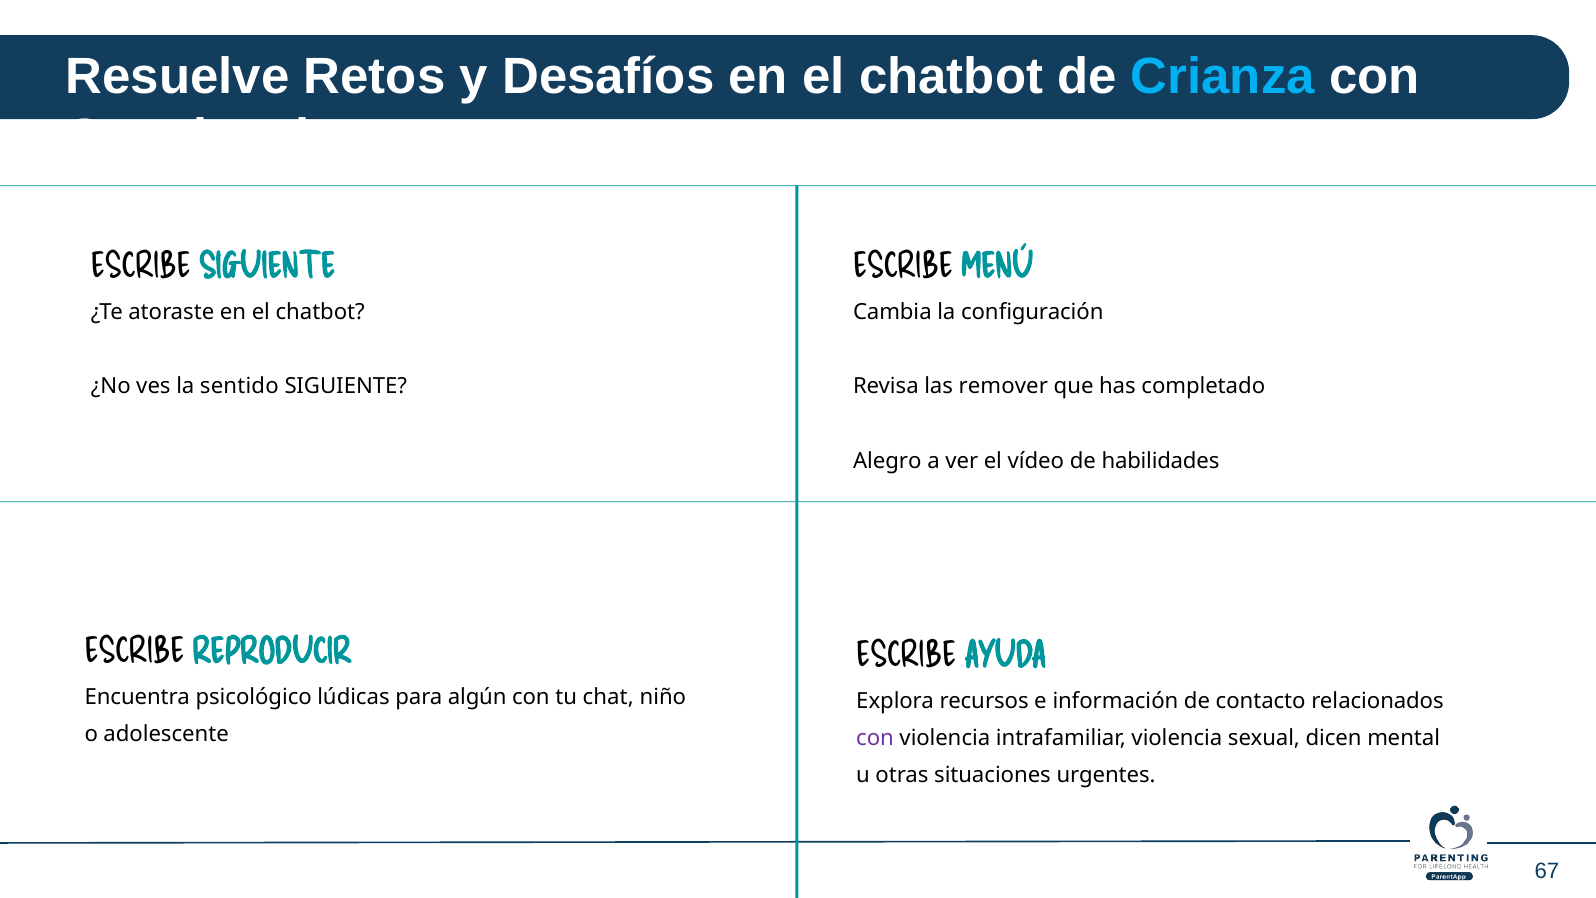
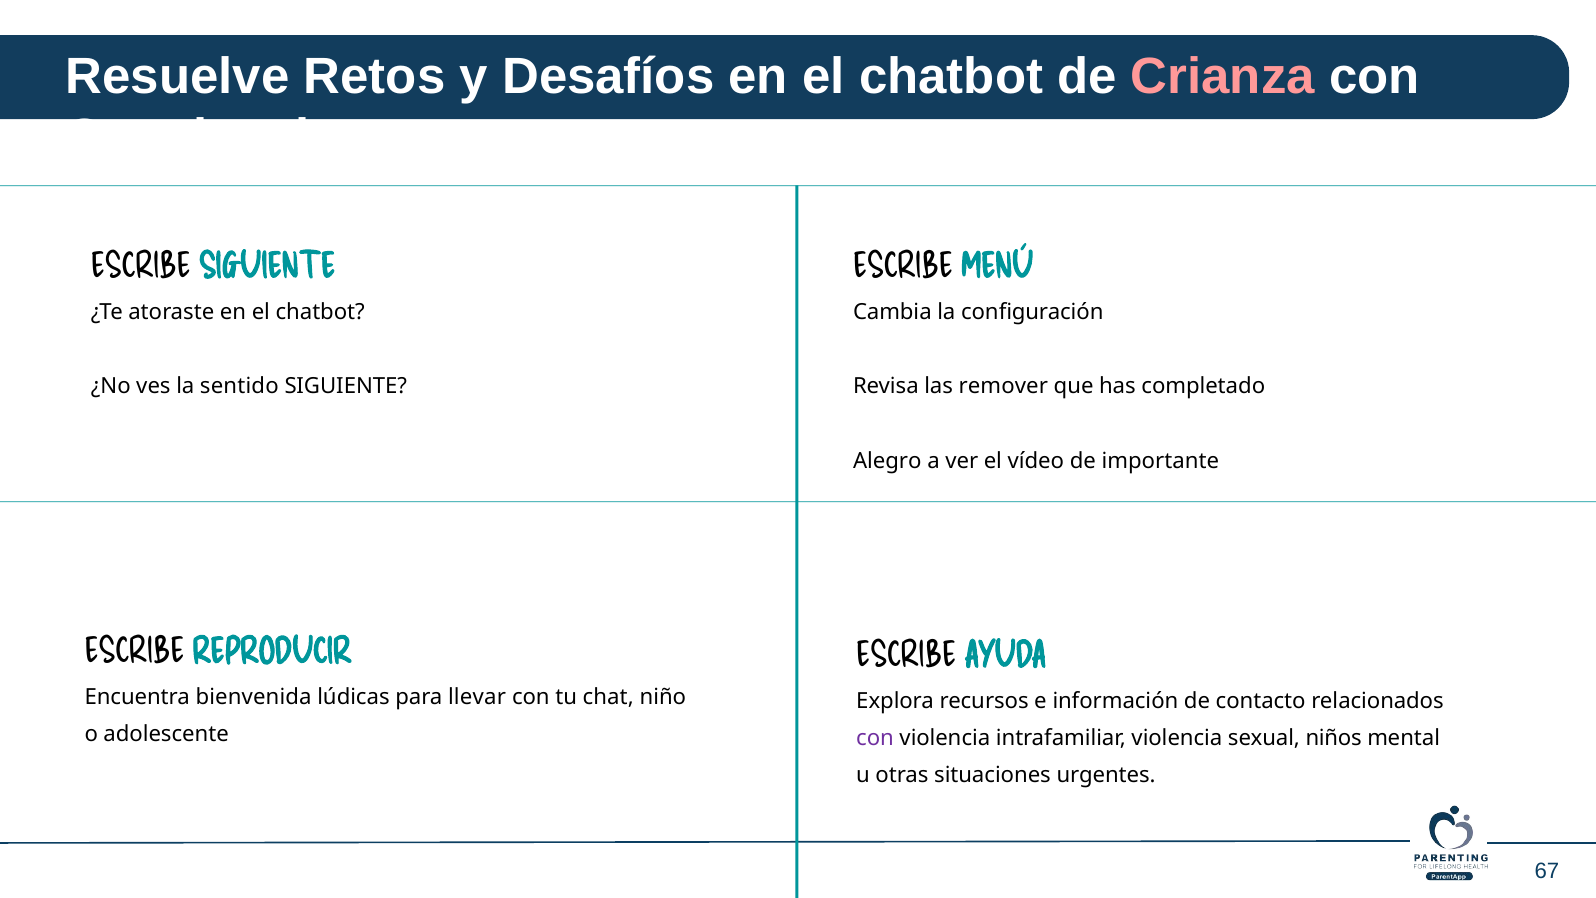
Crianza colour: light blue -> pink
habilidades: habilidades -> importante
psicológico: psicológico -> bienvenida
algún: algún -> llevar
dicen: dicen -> niños
